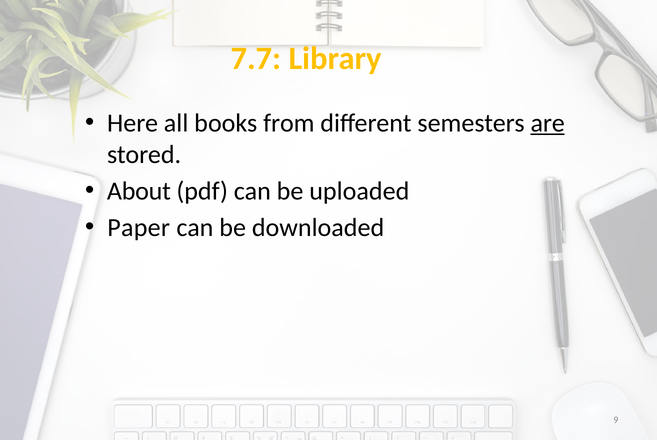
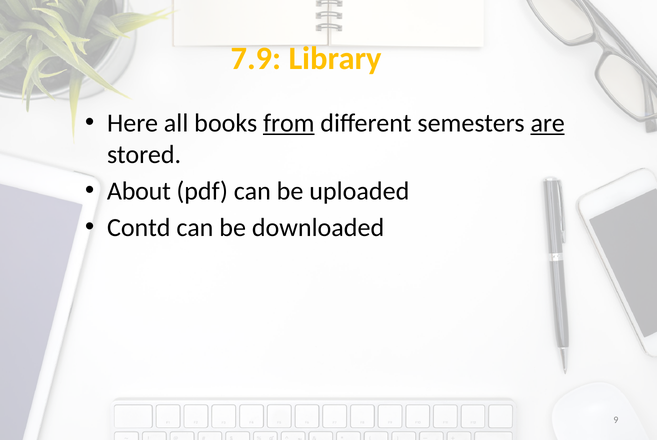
7.7: 7.7 -> 7.9
from underline: none -> present
Paper: Paper -> Contd
